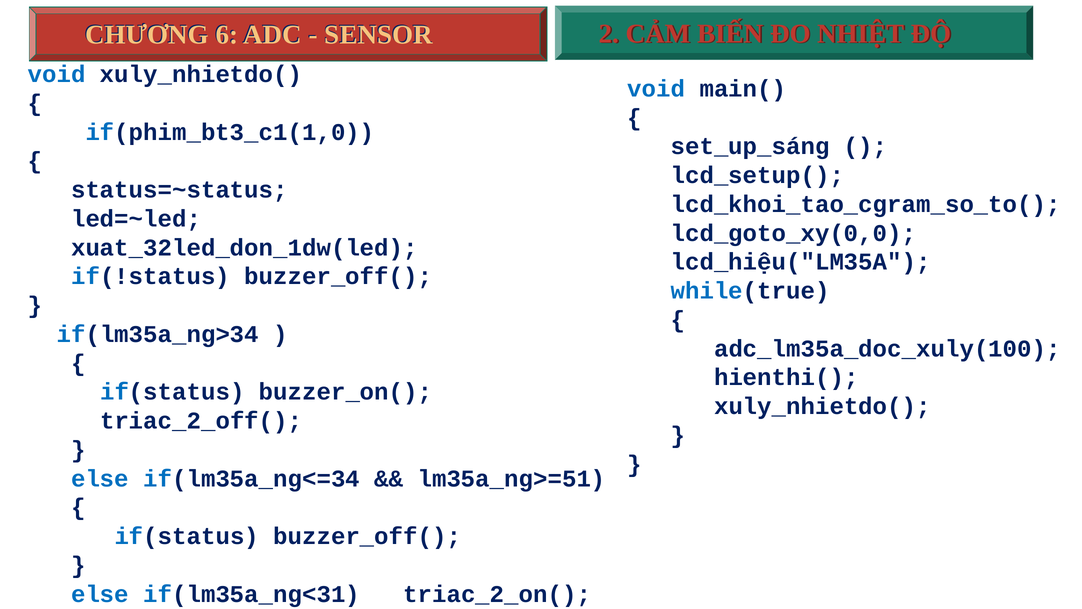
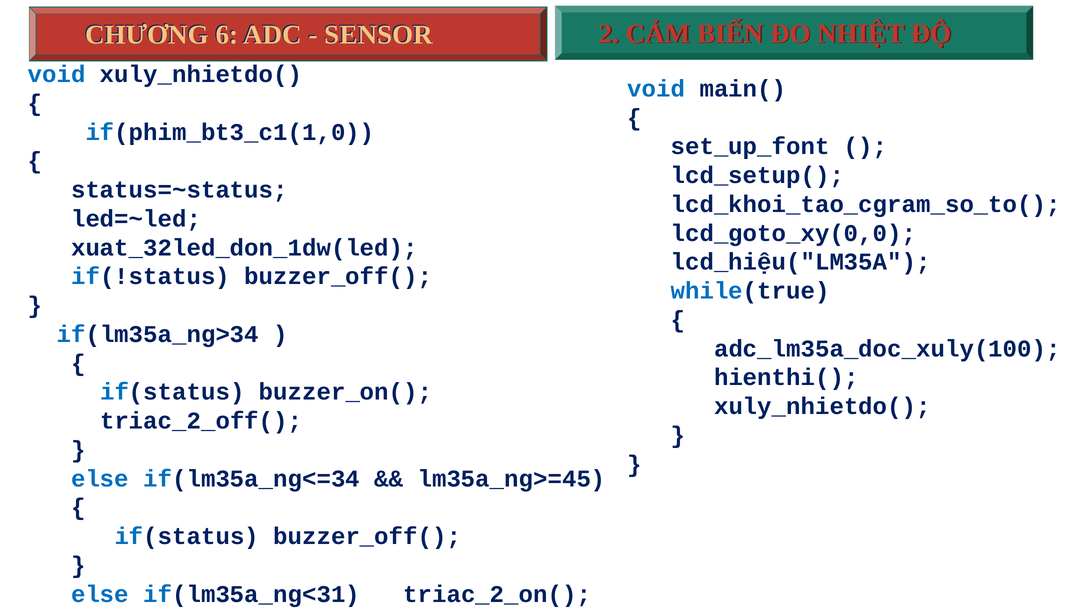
set_up_sáng: set_up_sáng -> set_up_font
lm35a_ng>=51: lm35a_ng>=51 -> lm35a_ng>=45
